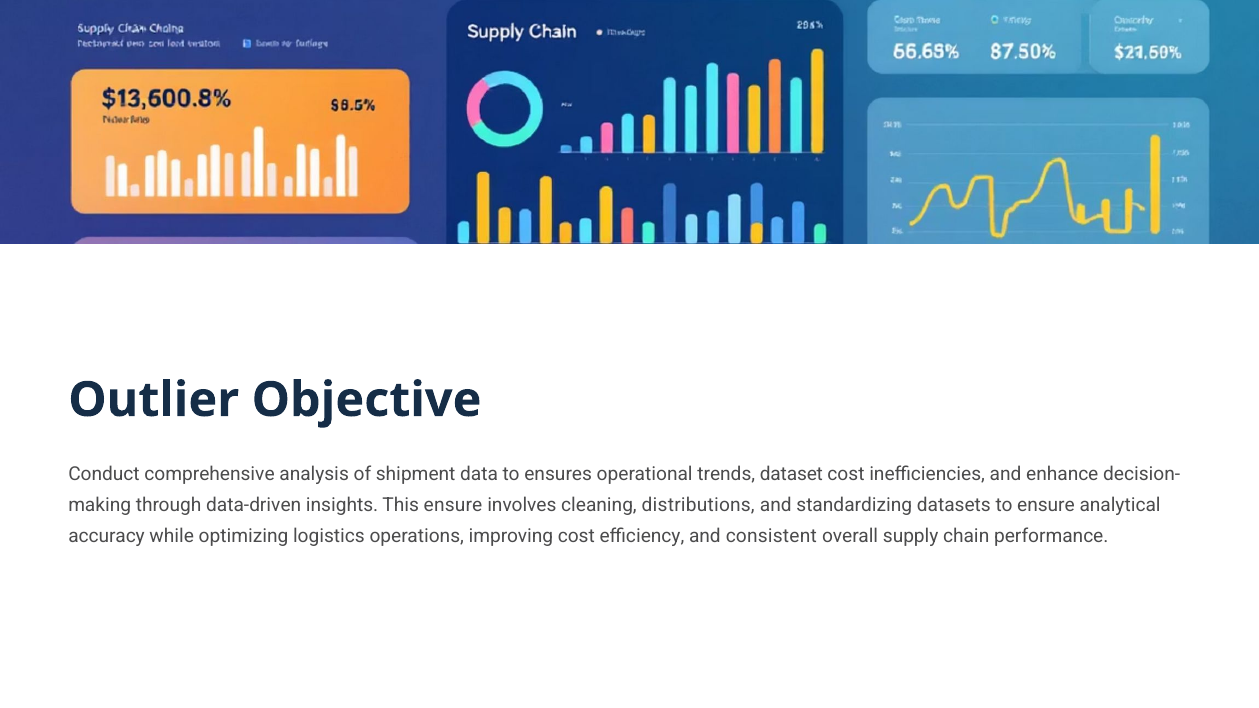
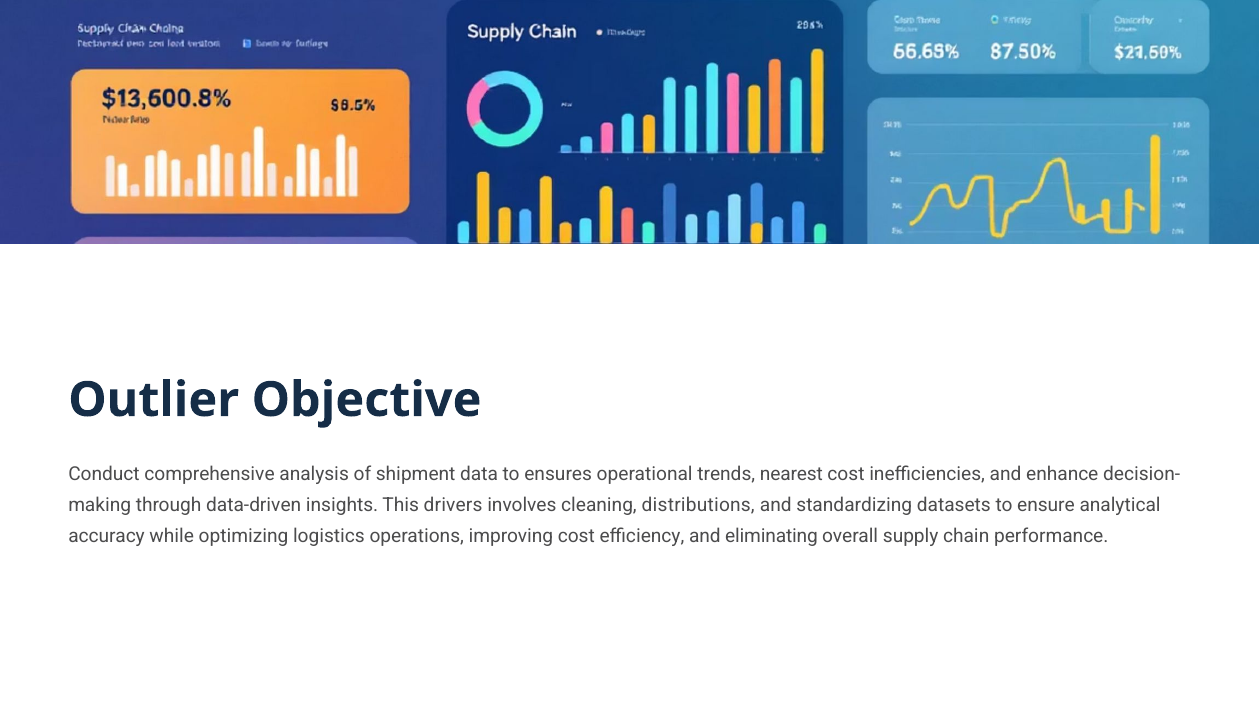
dataset: dataset -> nearest
This ensure: ensure -> drivers
consistent: consistent -> eliminating
